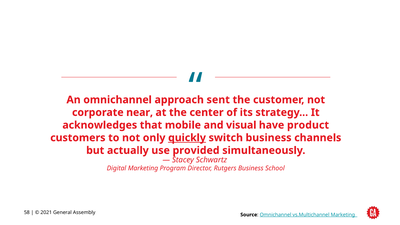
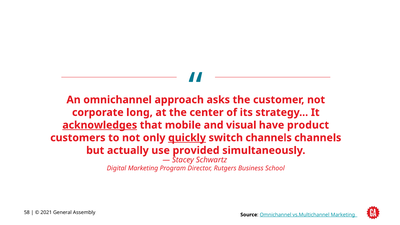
sent: sent -> asks
near: near -> long
acknowledges underline: none -> present
switch business: business -> channels
